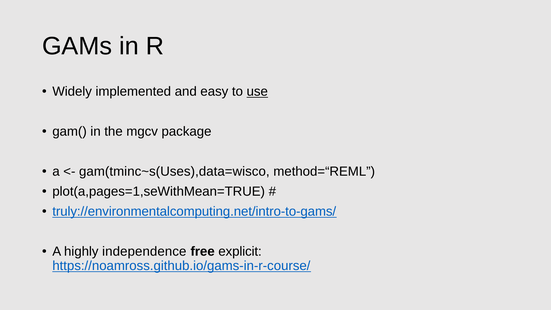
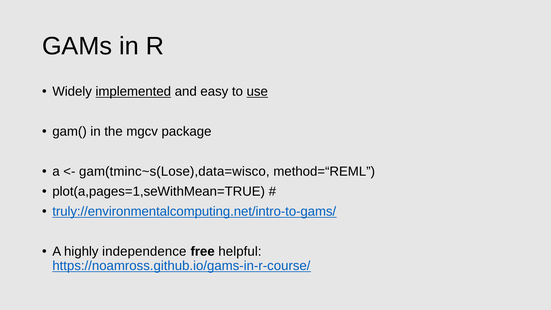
implemented underline: none -> present
gam(tminc~s(Uses),data=wisco: gam(tminc~s(Uses),data=wisco -> gam(tminc~s(Lose),data=wisco
explicit: explicit -> helpful
